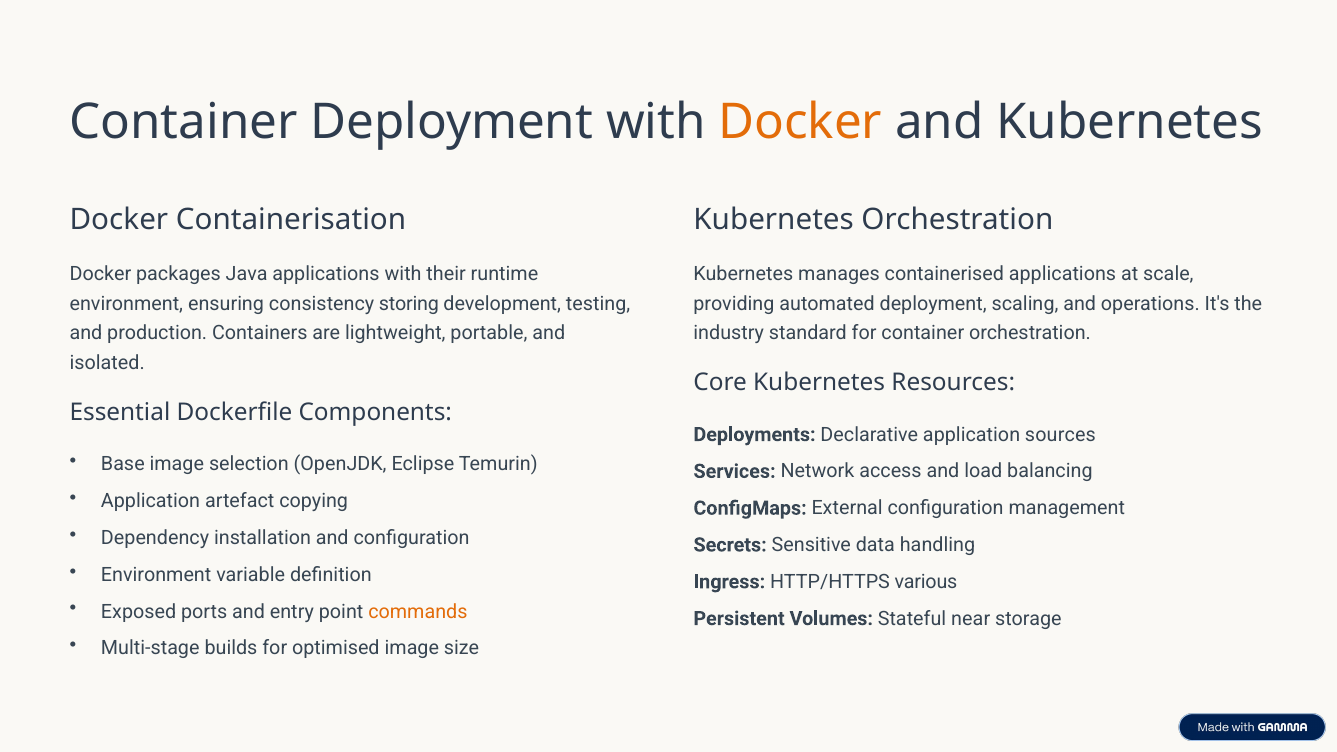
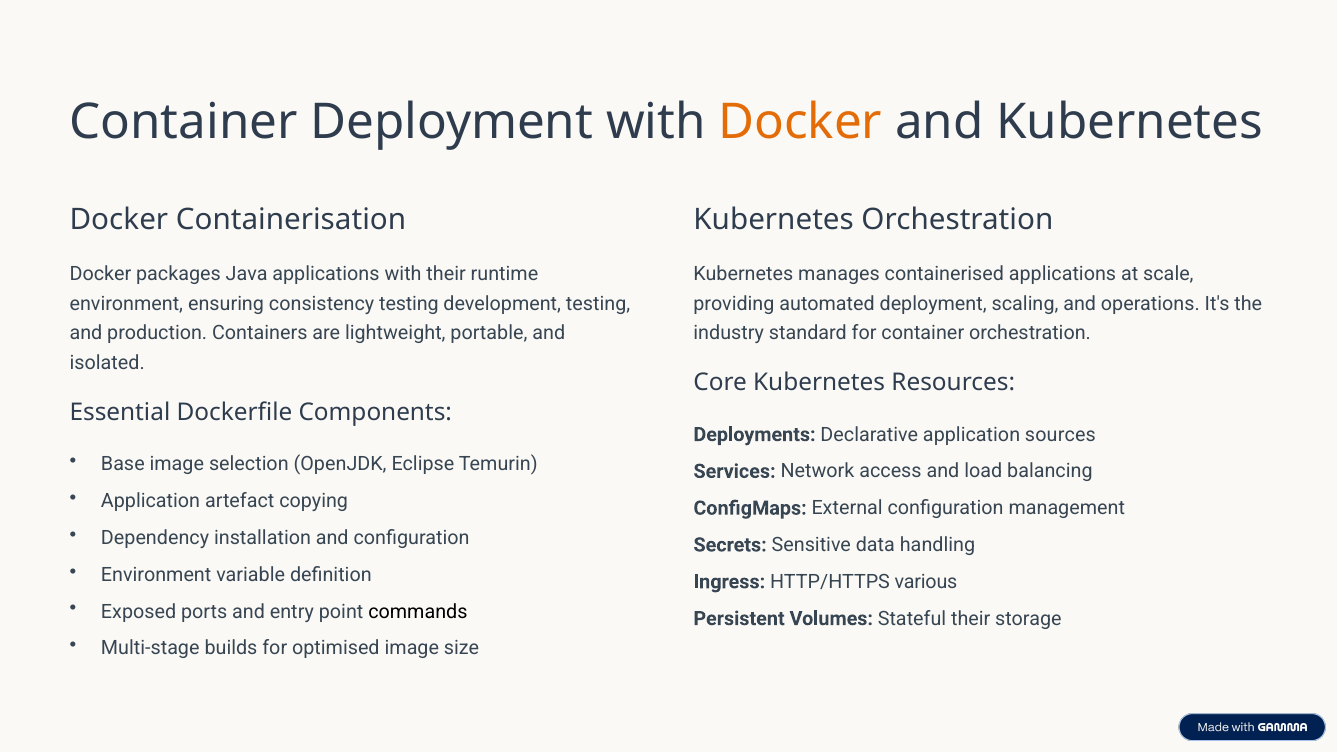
consistency storing: storing -> testing
commands colour: orange -> black
Stateful near: near -> their
